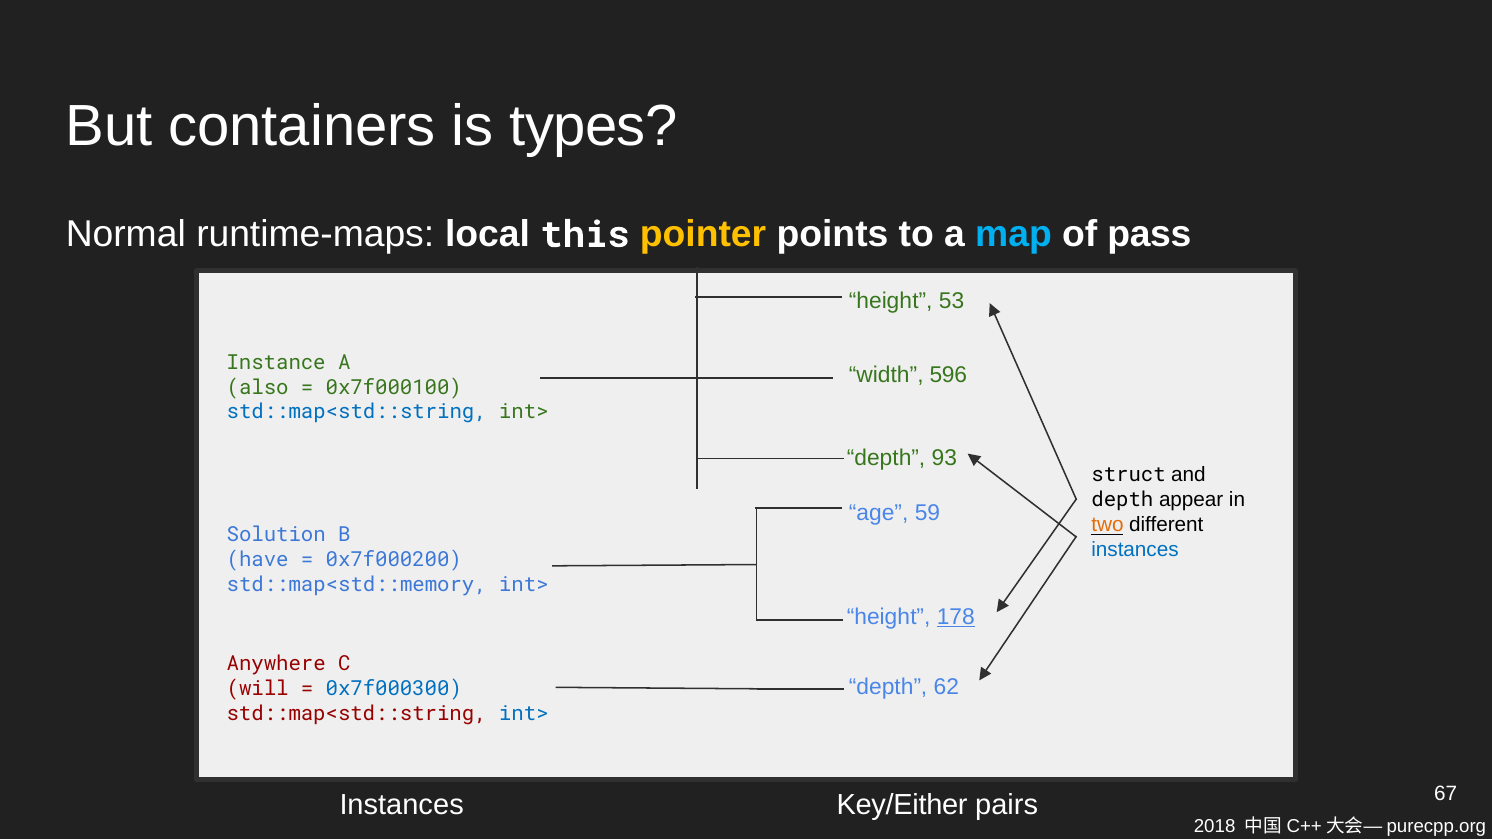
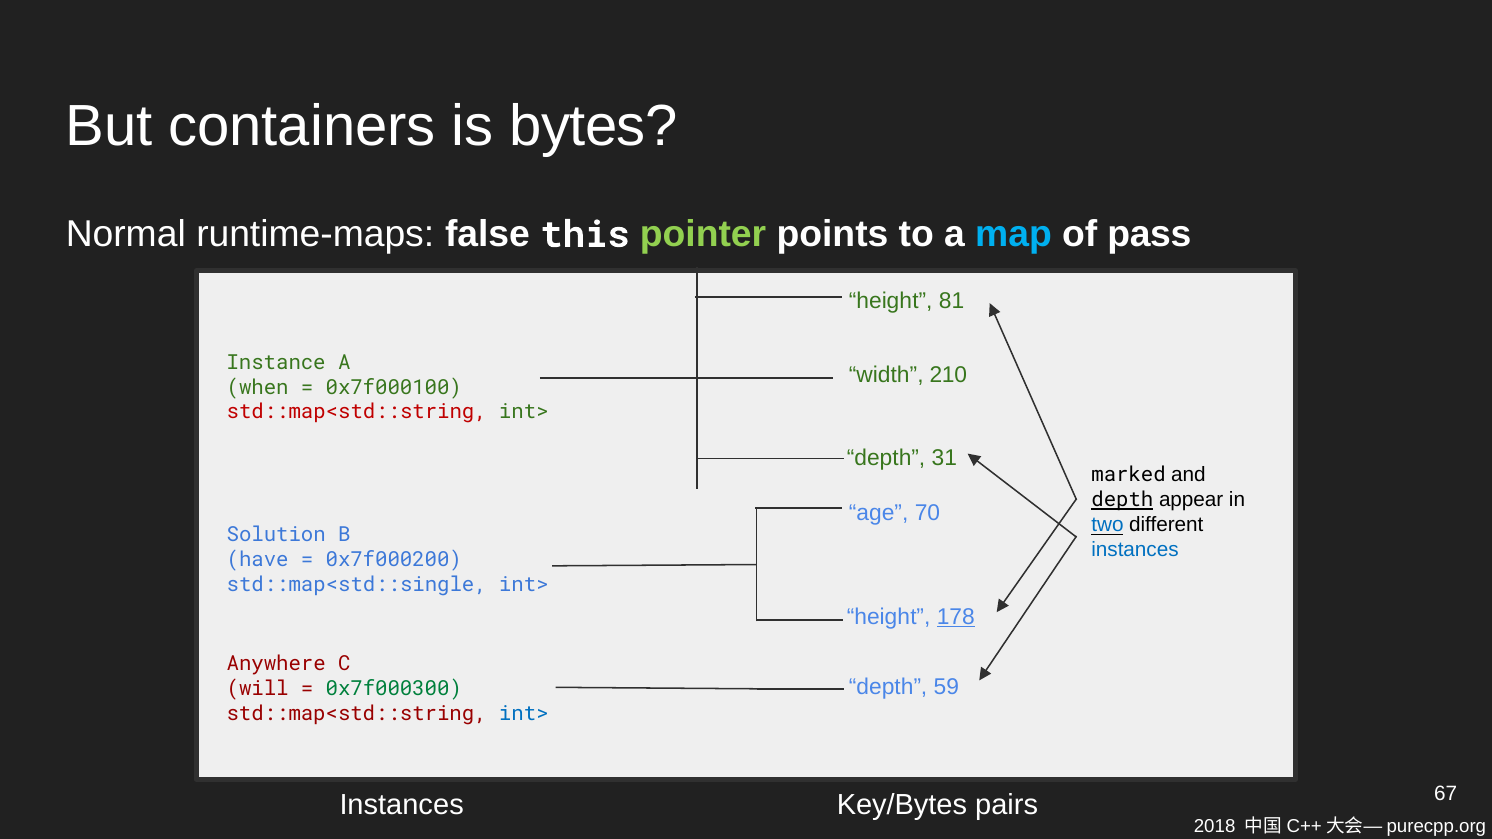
types: types -> bytes
local: local -> false
pointer colour: yellow -> light green
53: 53 -> 81
596: 596 -> 210
also: also -> when
std::map<std::string at (357, 412) colour: blue -> red
93: 93 -> 31
struct: struct -> marked
depth at (1122, 500) underline: none -> present
59: 59 -> 70
two colour: orange -> blue
std::map<std::memory: std::map<std::memory -> std::map<std::single
62: 62 -> 59
0x7f000300 colour: blue -> green
Key/Either: Key/Either -> Key/Bytes
